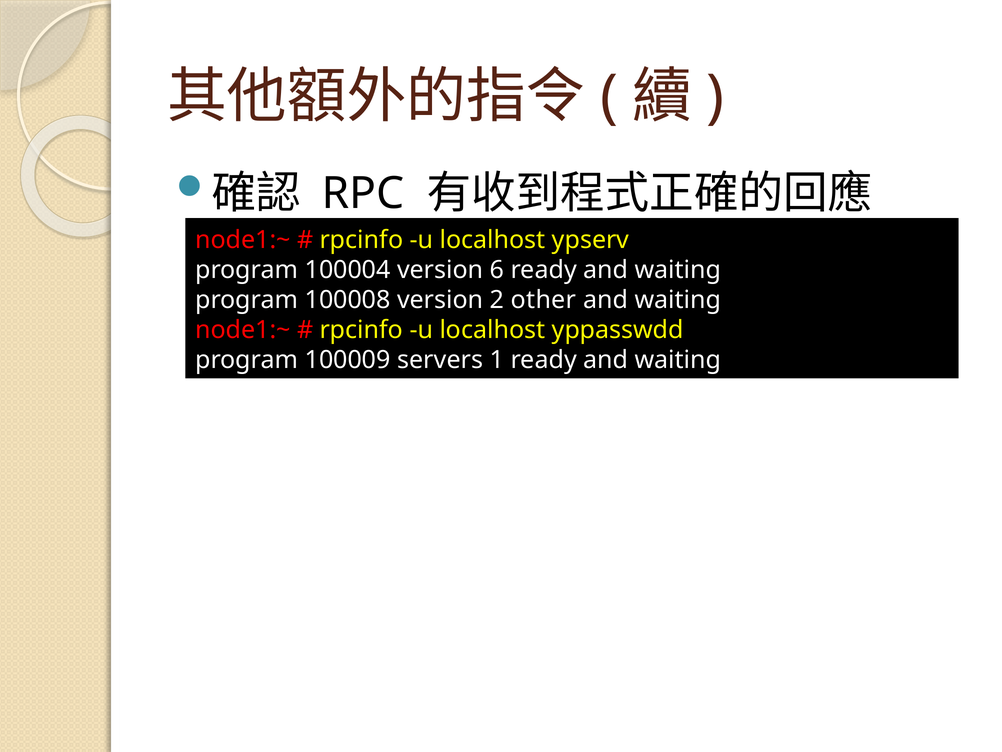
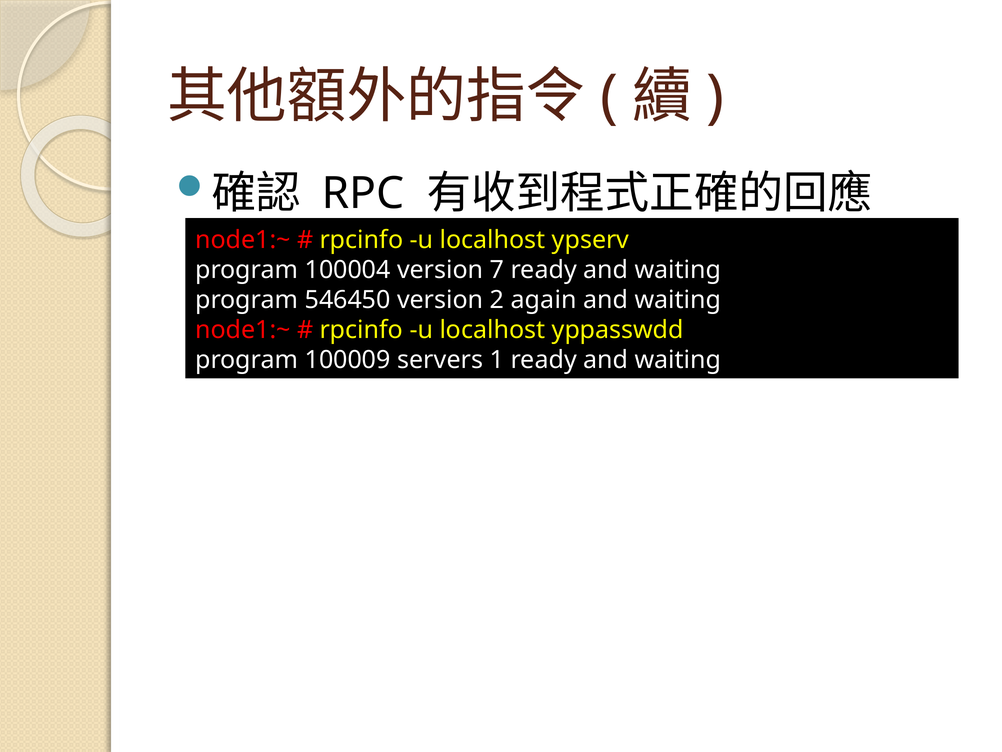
6: 6 -> 7
100008: 100008 -> 546450
other: other -> again
